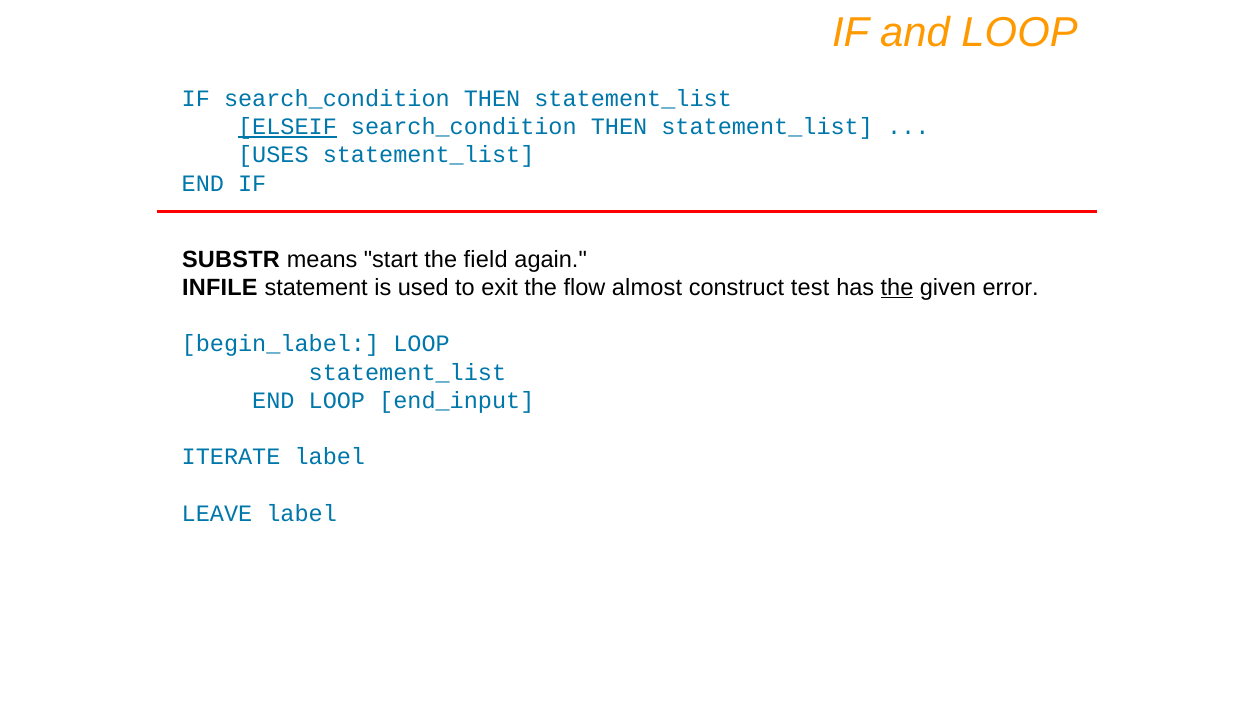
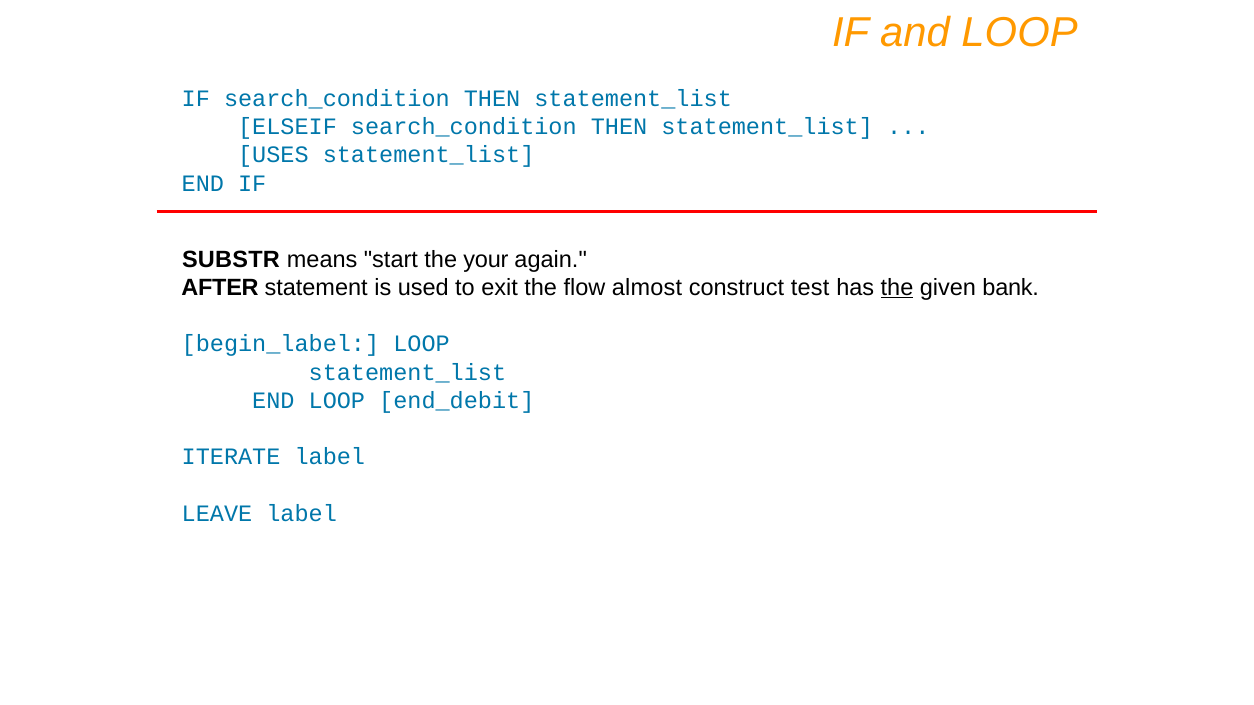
ELSEIF underline: present -> none
field: field -> your
INFILE: INFILE -> AFTER
error: error -> bank
end_input: end_input -> end_debit
